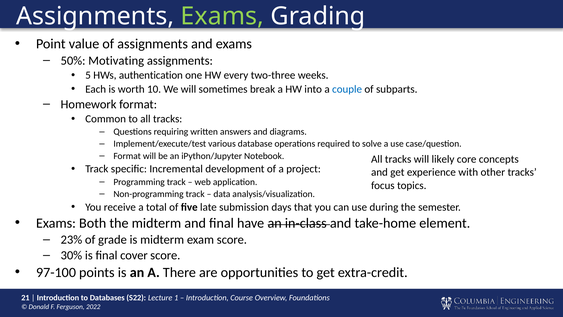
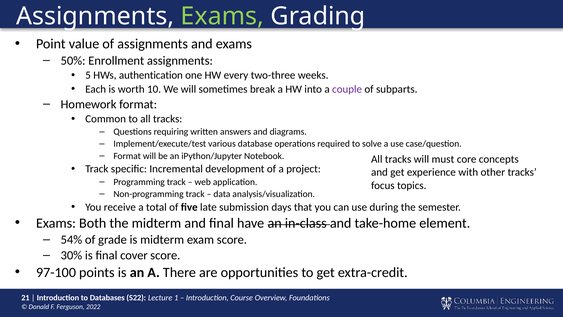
Motivating: Motivating -> Enrollment
couple colour: blue -> purple
likely: likely -> must
23%: 23% -> 54%
